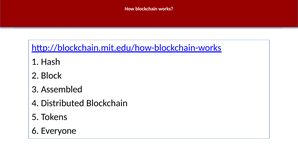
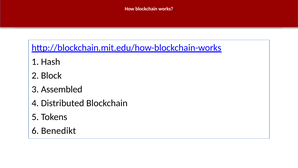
Everyone: Everyone -> Benedikt
